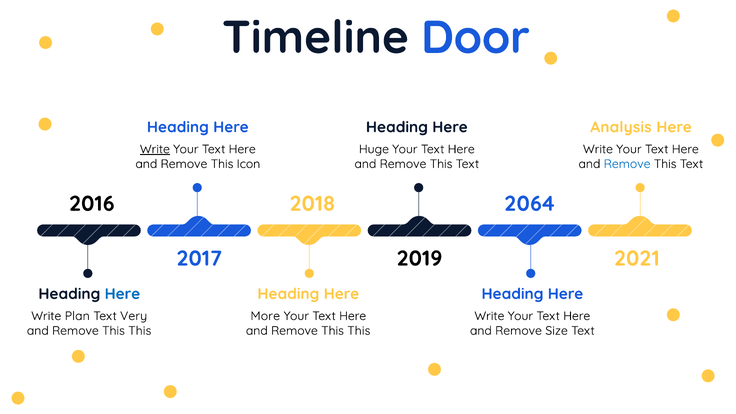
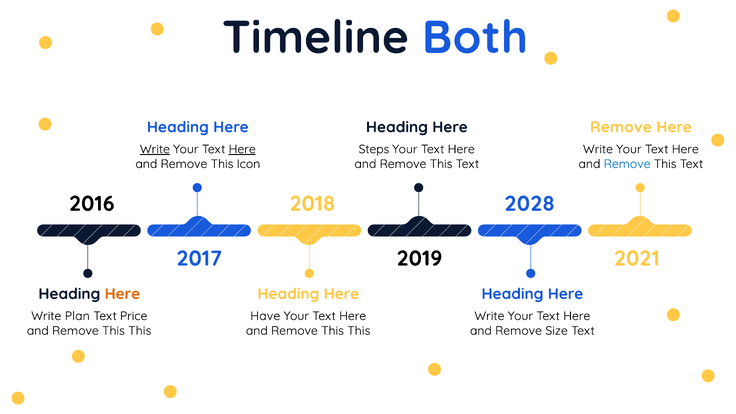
Door: Door -> Both
Analysis at (621, 127): Analysis -> Remove
Here at (242, 149) underline: none -> present
Huge: Huge -> Steps
2064: 2064 -> 2028
Here at (122, 294) colour: blue -> orange
Very: Very -> Price
More: More -> Have
